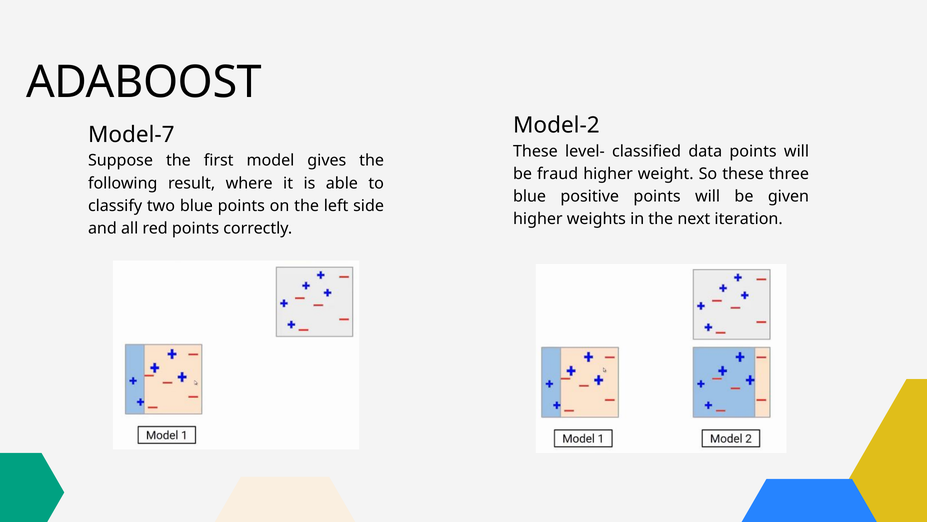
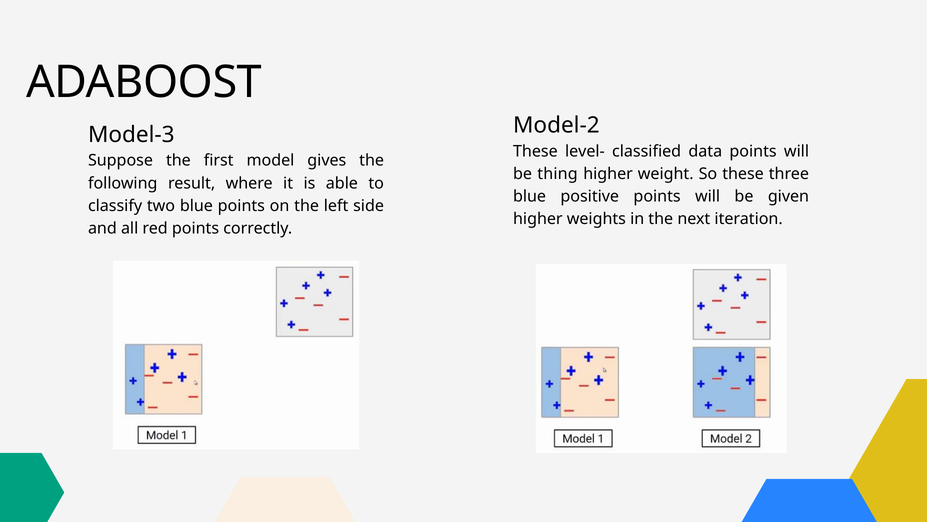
Model-7: Model-7 -> Model-3
fraud: fraud -> thing
